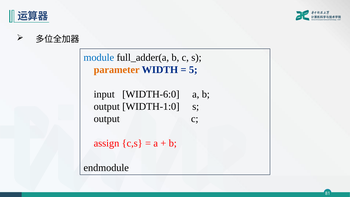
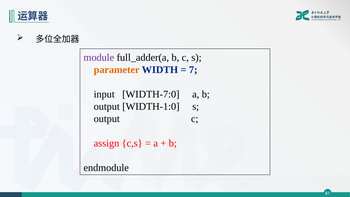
module colour: blue -> purple
5: 5 -> 7
WIDTH-6:0: WIDTH-6:0 -> WIDTH-7:0
